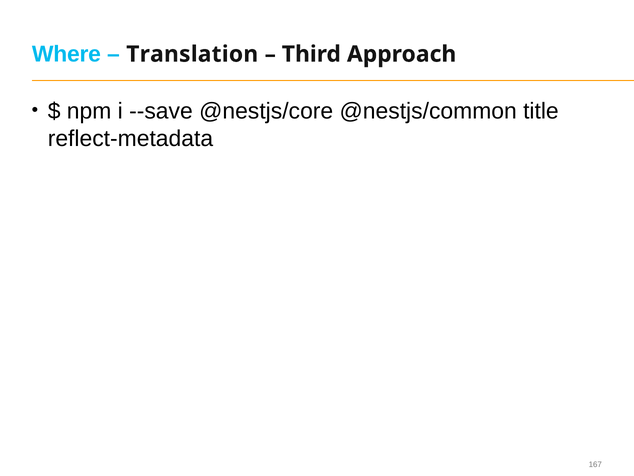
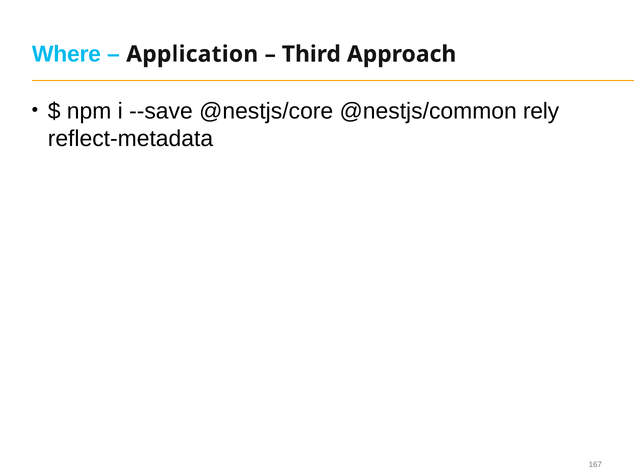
Translation: Translation -> Application
title: title -> rely
